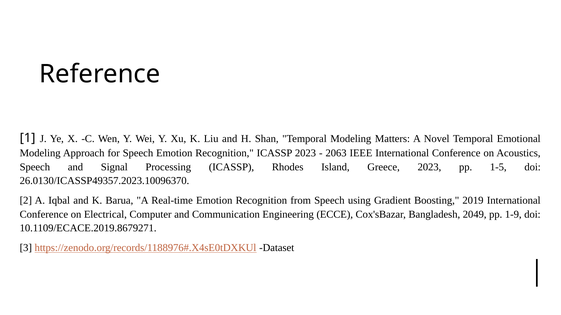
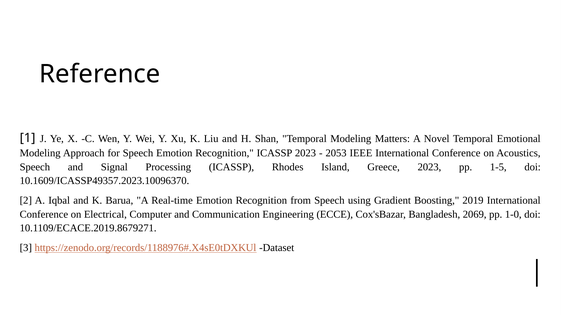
2063: 2063 -> 2053
26.0130/ICASSP49357.2023.10096370: 26.0130/ICASSP49357.2023.10096370 -> 10.1609/ICASSP49357.2023.10096370
2049: 2049 -> 2069
1-9: 1-9 -> 1-0
